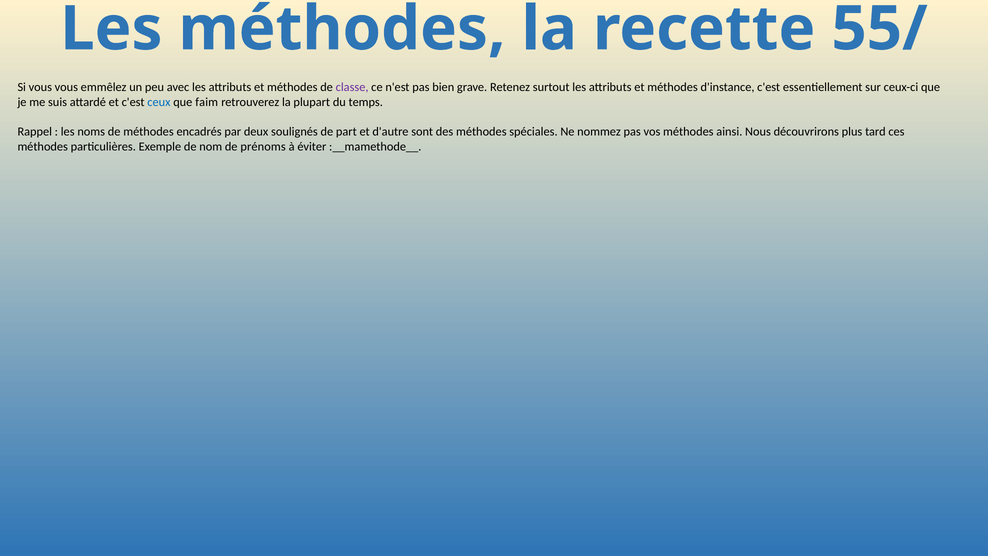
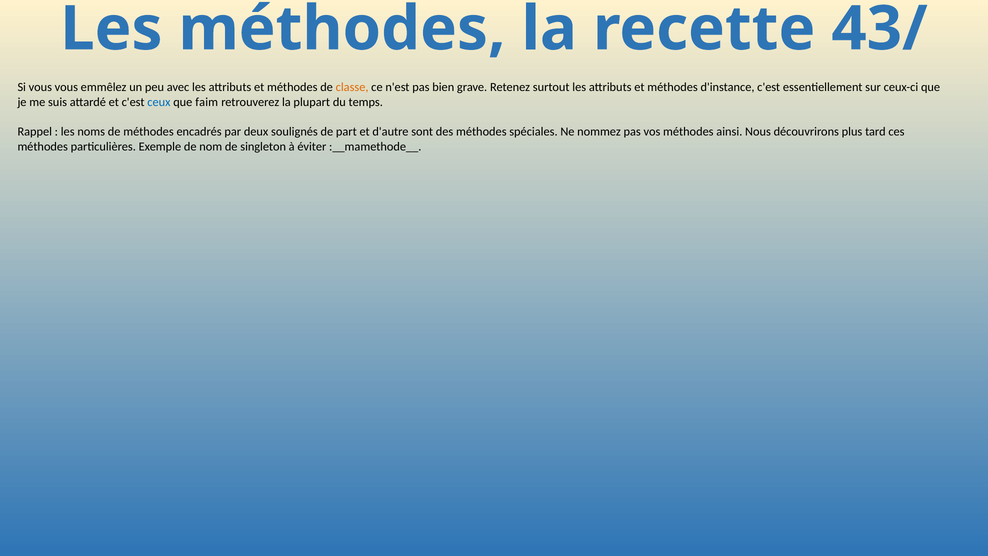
55/: 55/ -> 43/
classe colour: purple -> orange
prénoms: prénoms -> singleton
